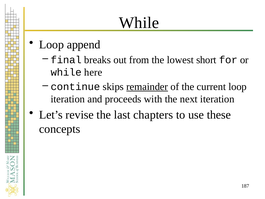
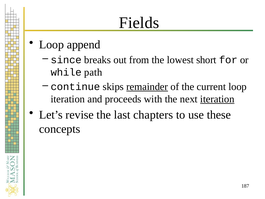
While at (139, 23): While -> Fields
final: final -> since
here: here -> path
iteration at (217, 99) underline: none -> present
